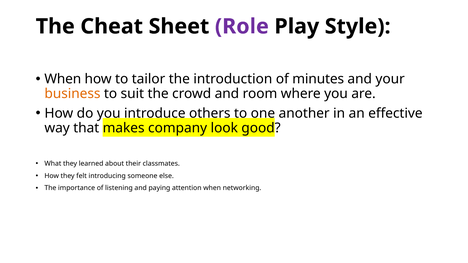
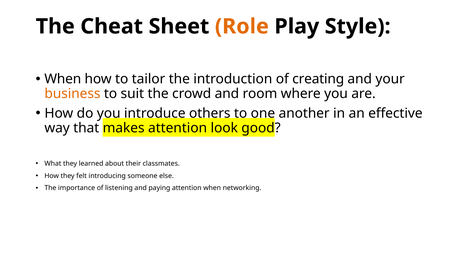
Role colour: purple -> orange
minutes: minutes -> creating
makes company: company -> attention
